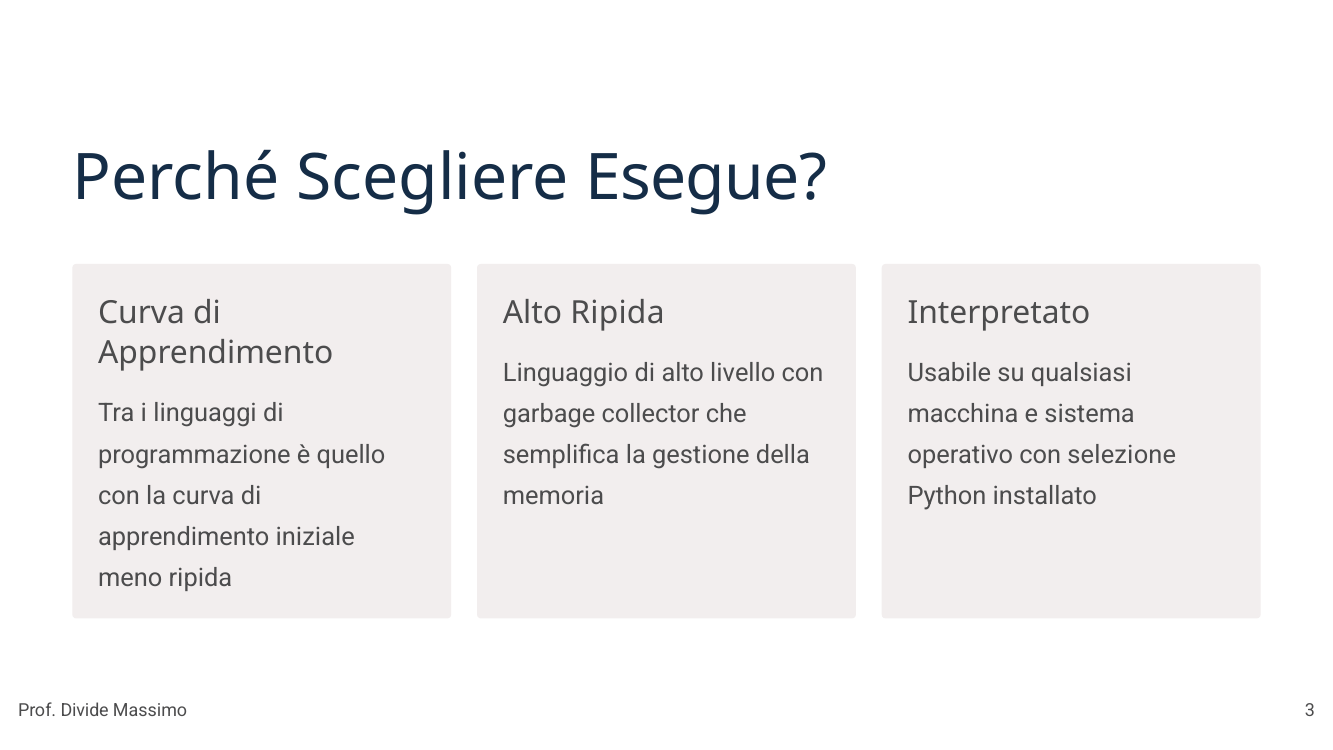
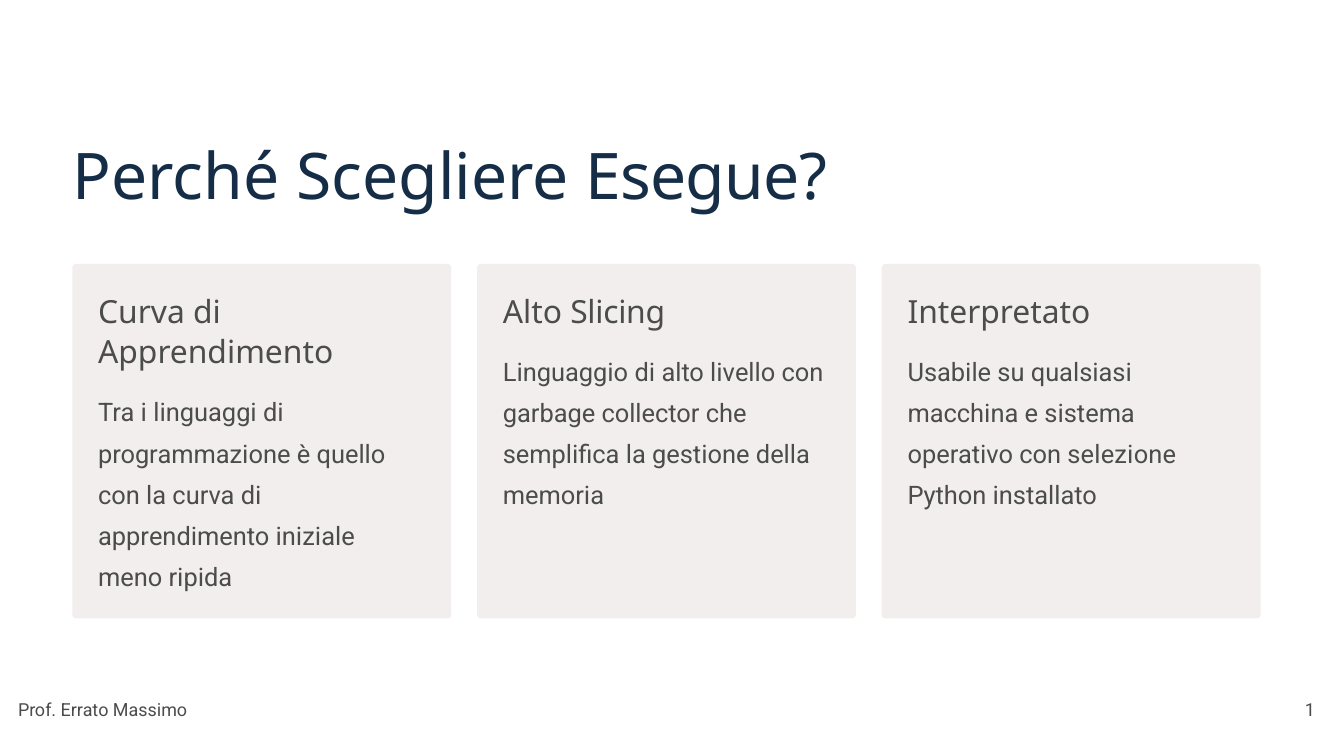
Alto Ripida: Ripida -> Slicing
Divide: Divide -> Errato
3: 3 -> 1
